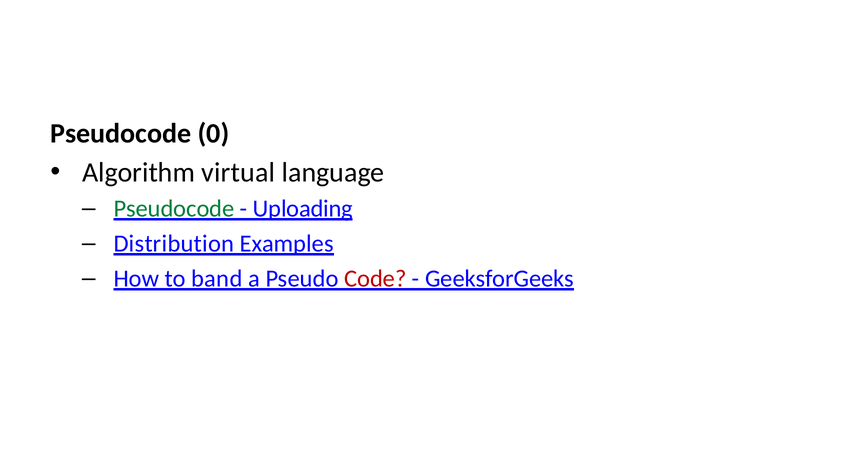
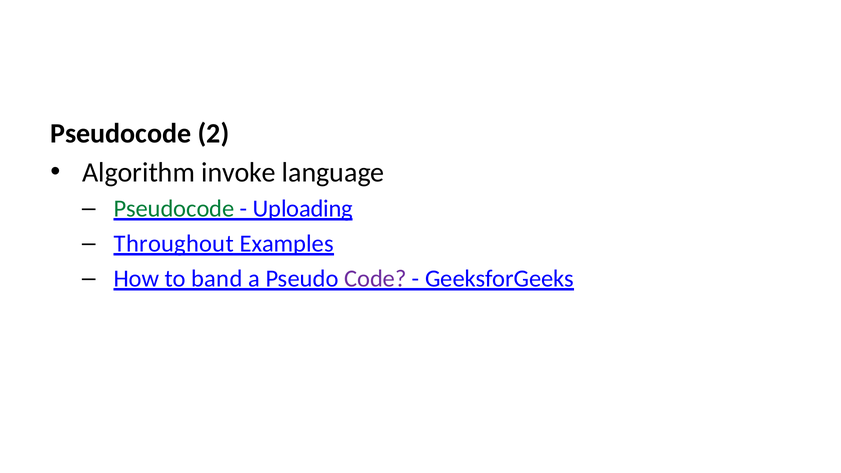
0: 0 -> 2
virtual: virtual -> invoke
Distribution: Distribution -> Throughout
Code colour: red -> purple
